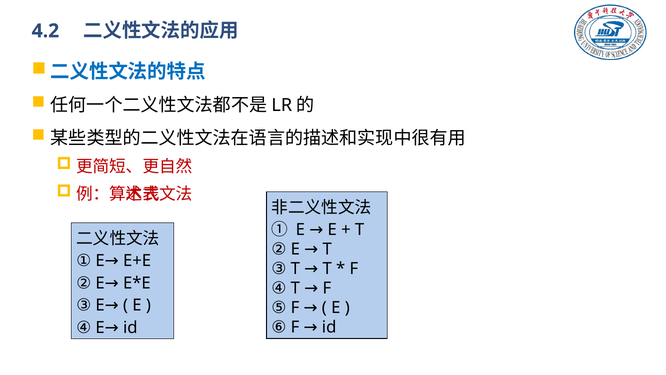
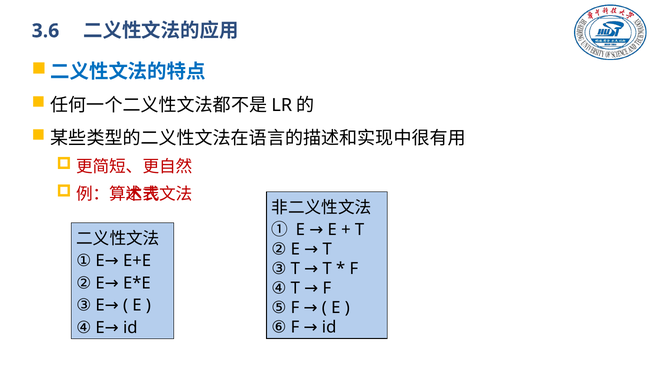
4.2: 4.2 -> 3.6
